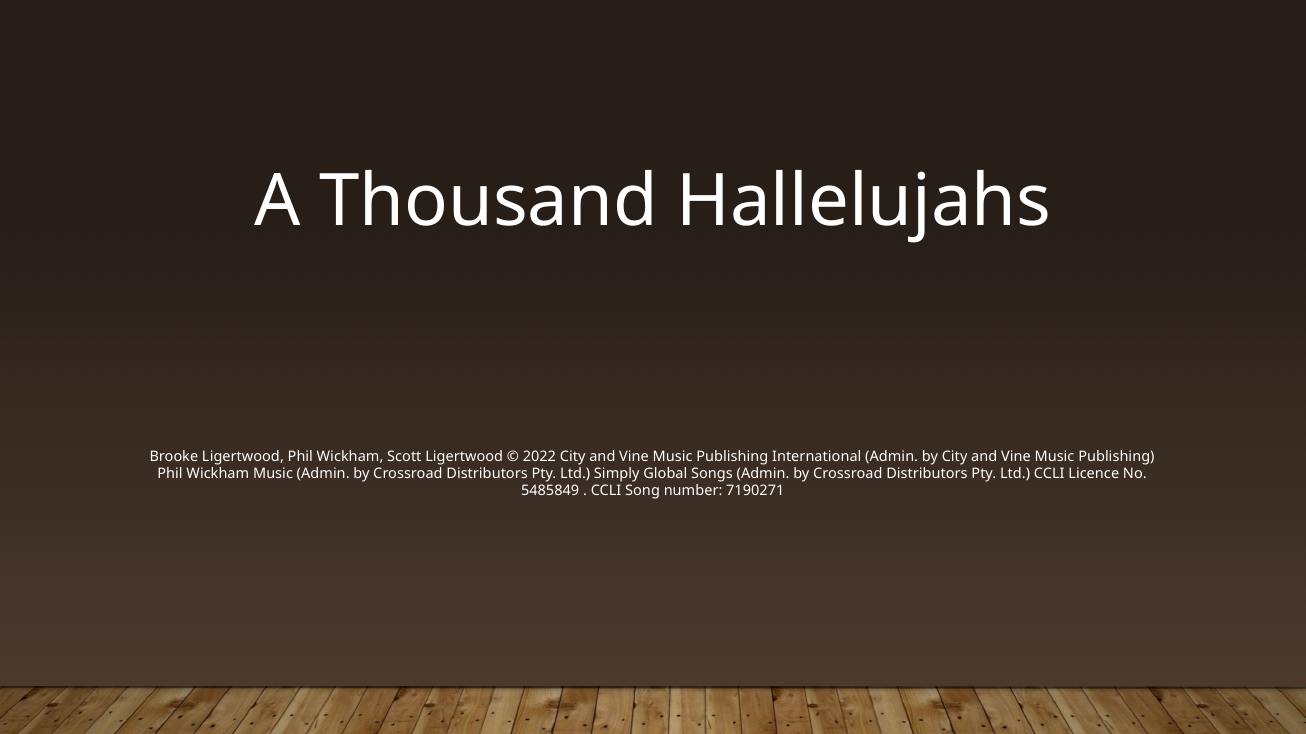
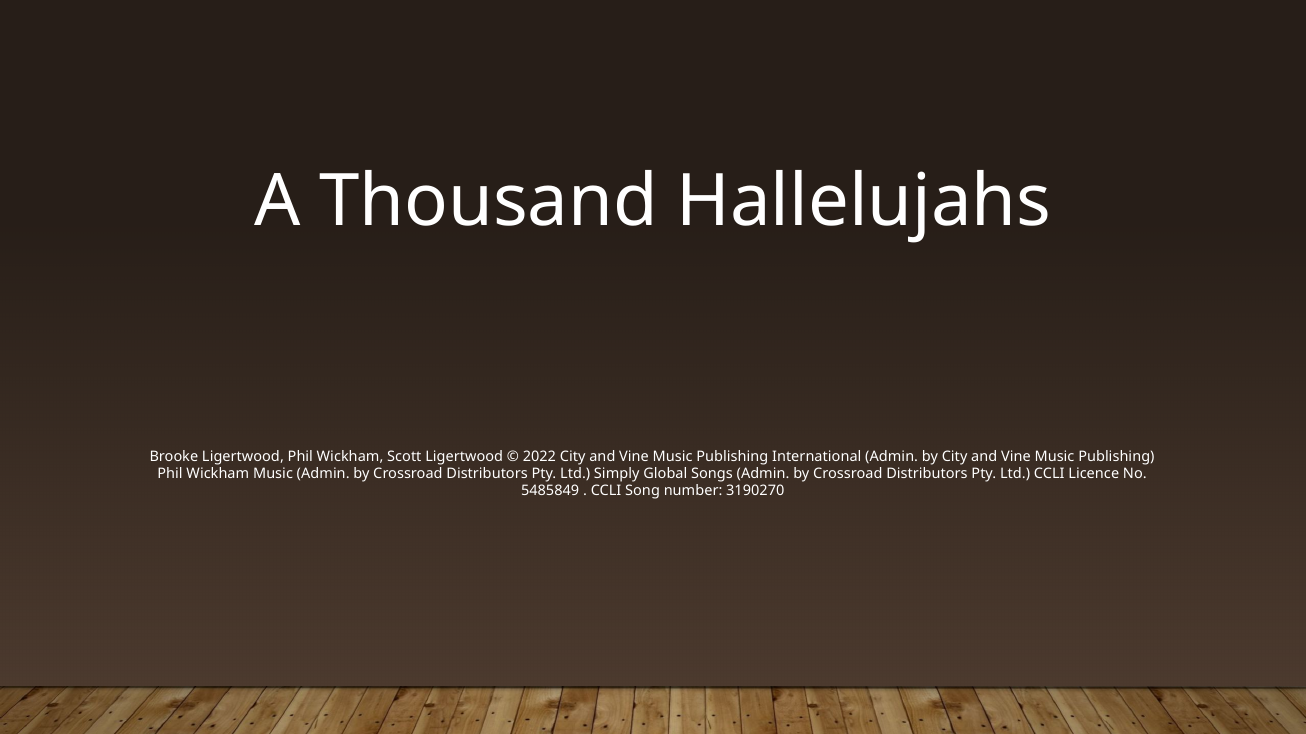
7190271: 7190271 -> 3190270
